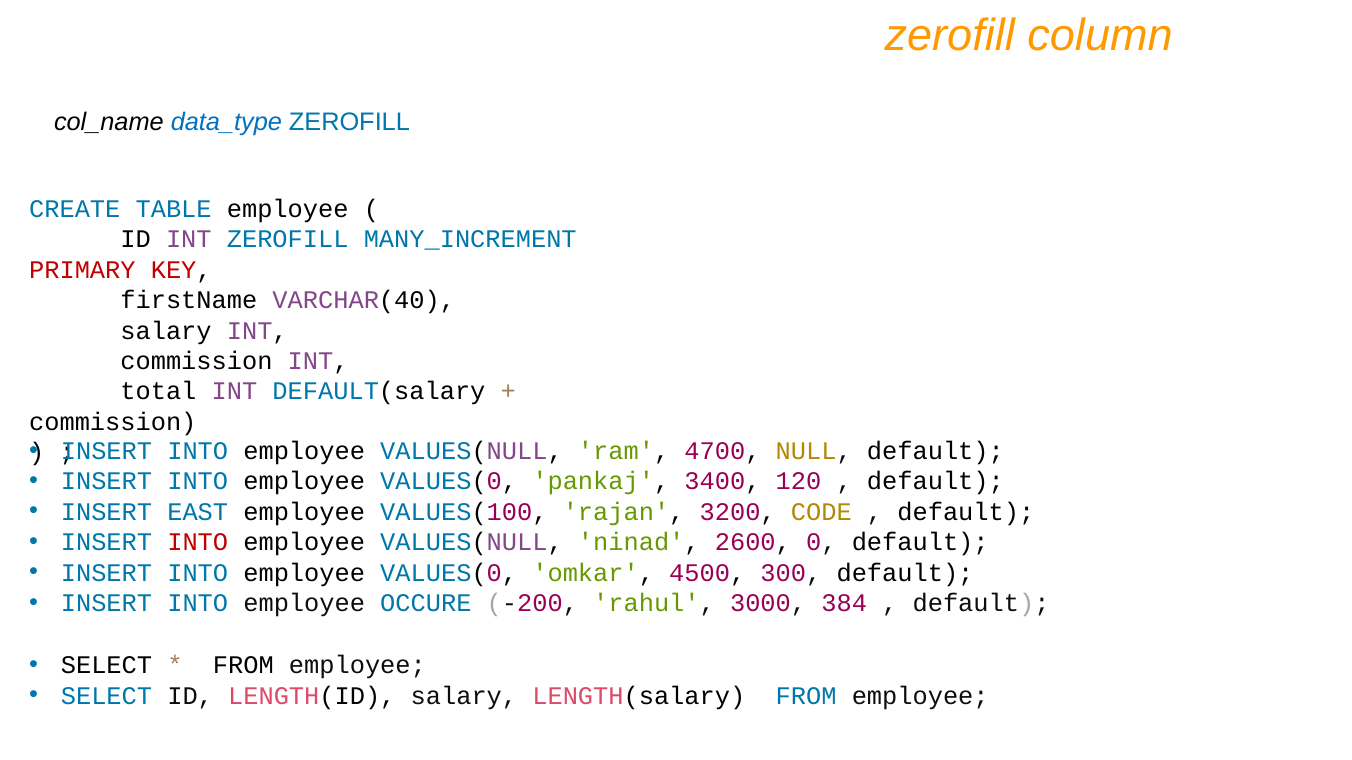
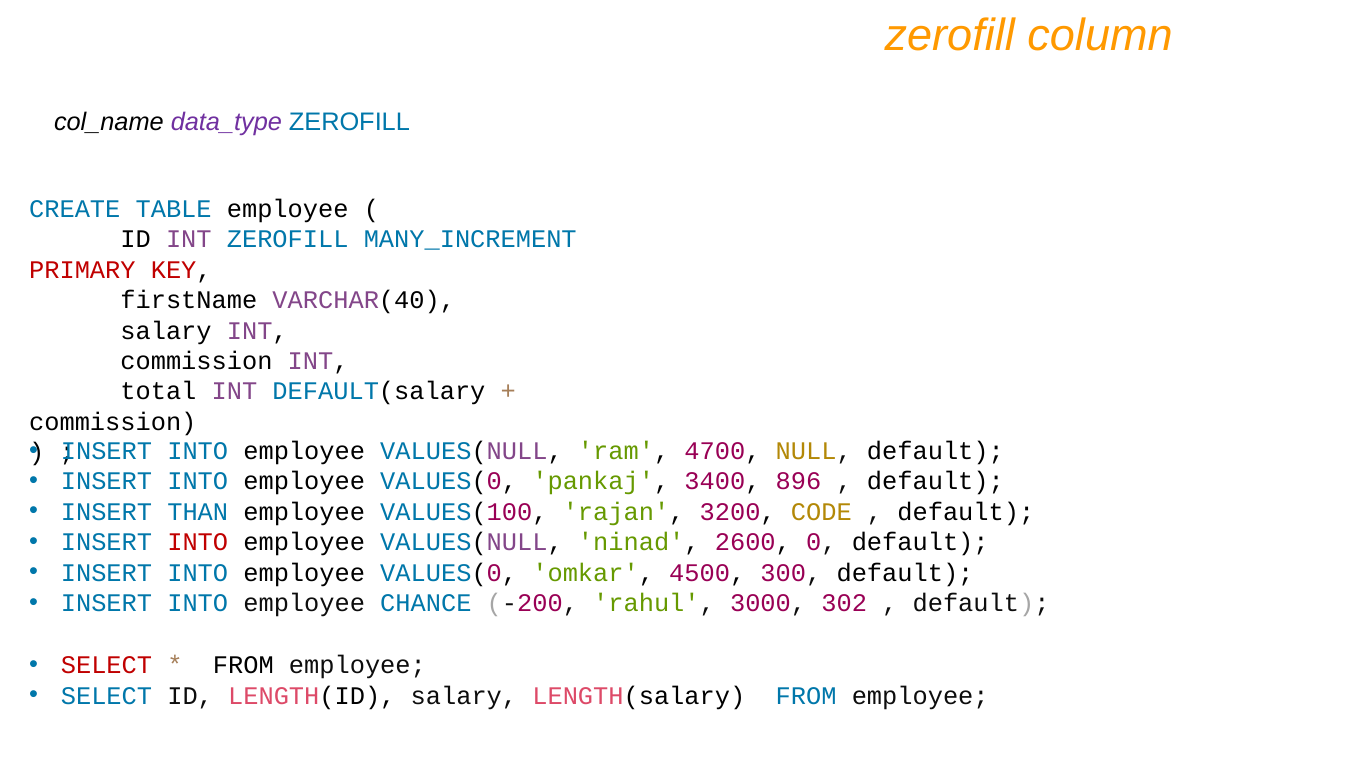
data_type colour: blue -> purple
120: 120 -> 896
EAST: EAST -> THAN
OCCURE: OCCURE -> CHANCE
384: 384 -> 302
SELECT at (106, 666) colour: black -> red
